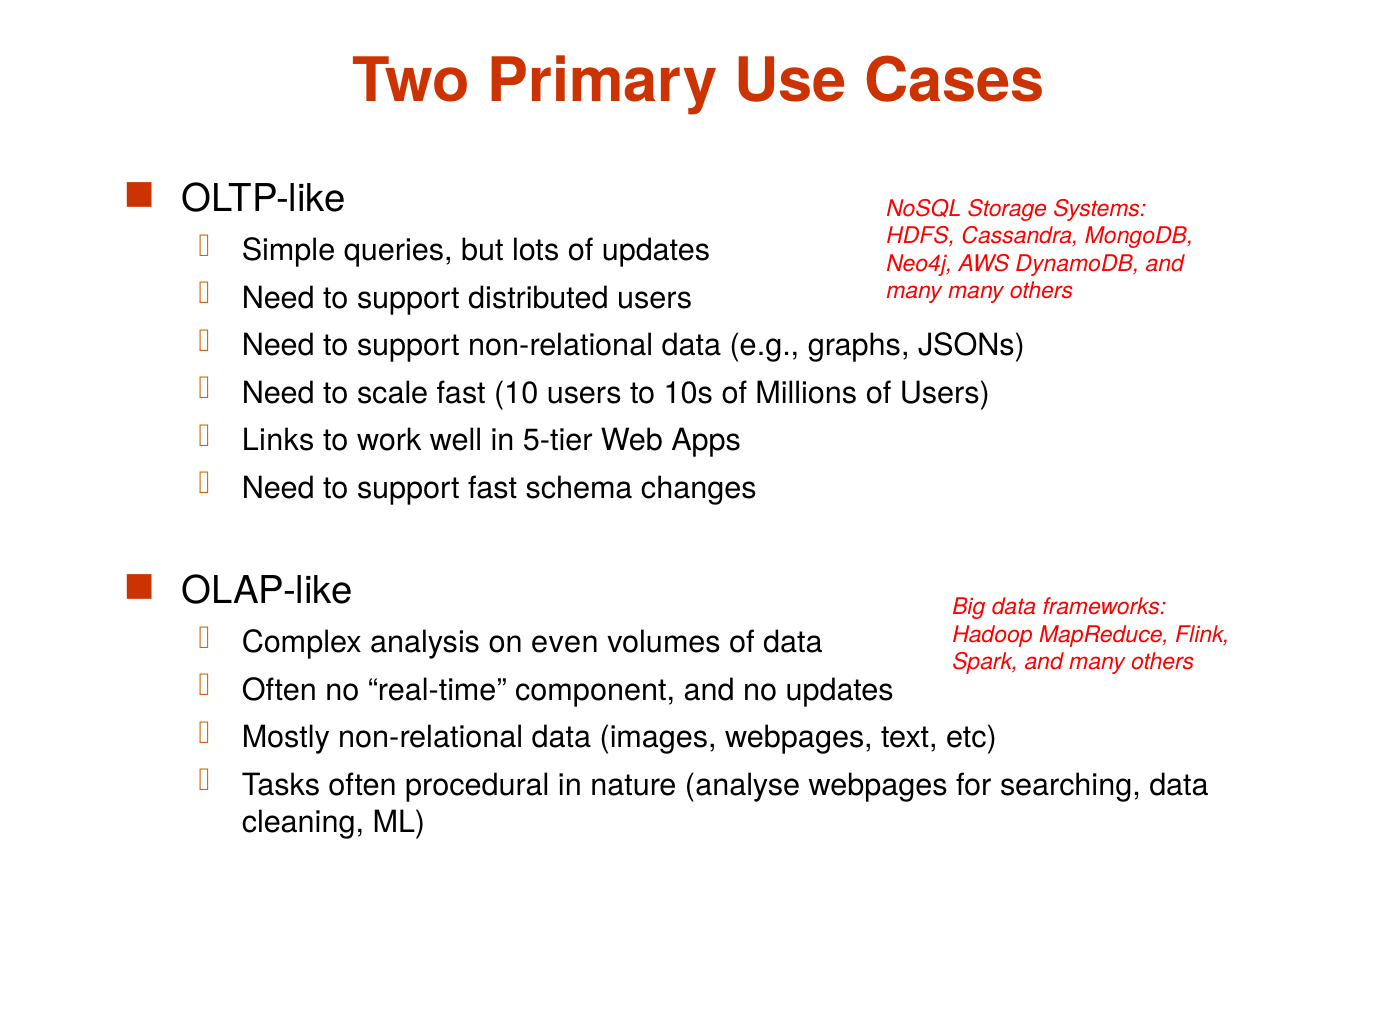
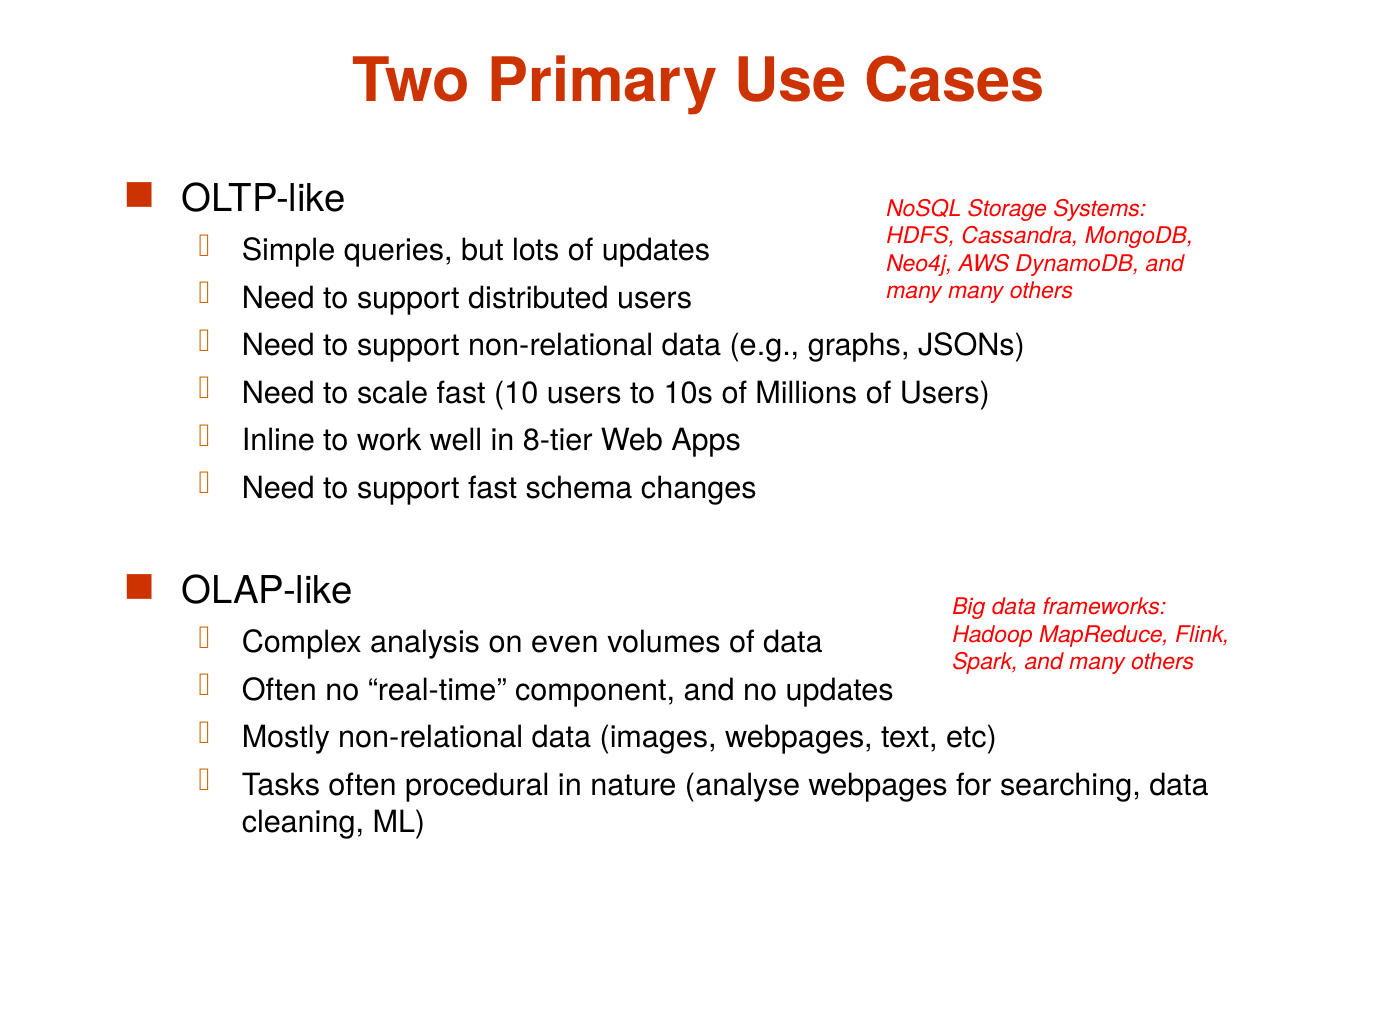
Links: Links -> Inline
5-tier: 5-tier -> 8-tier
